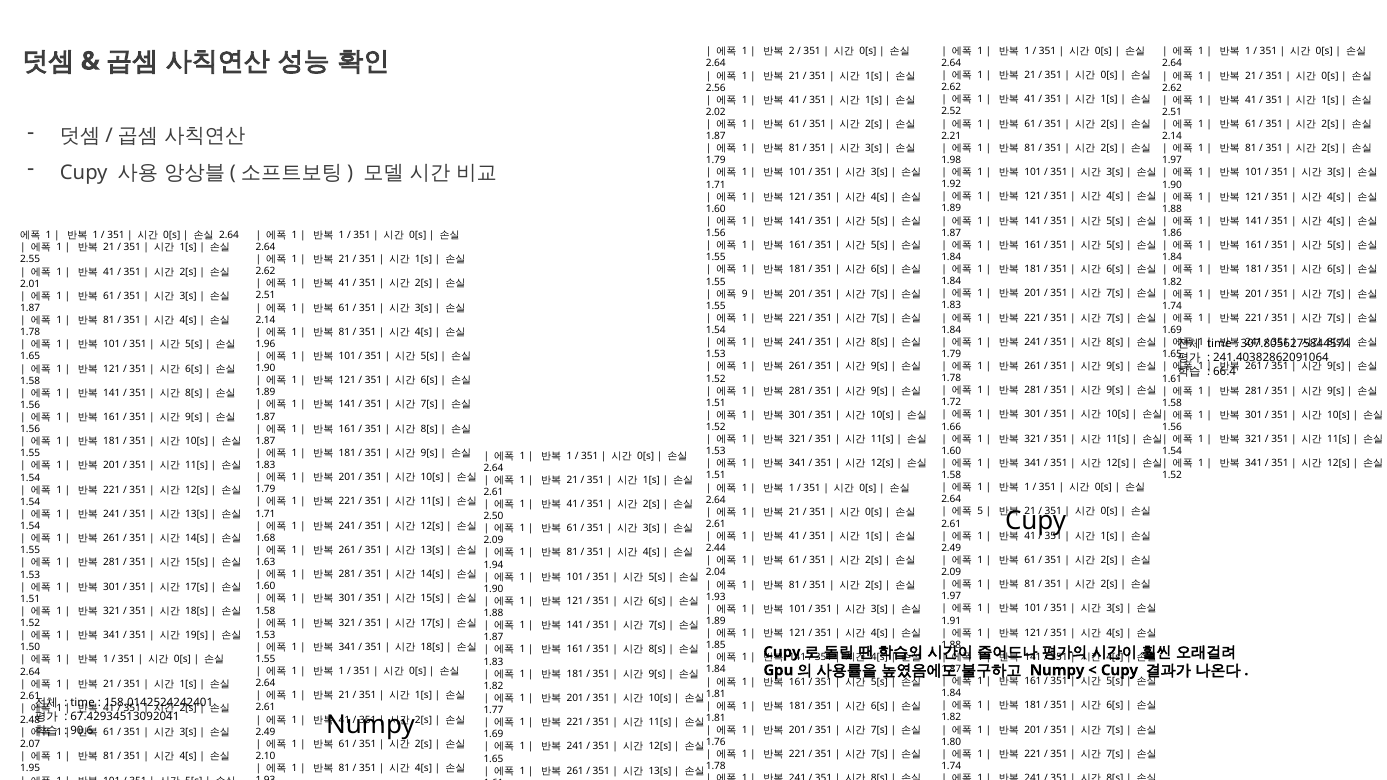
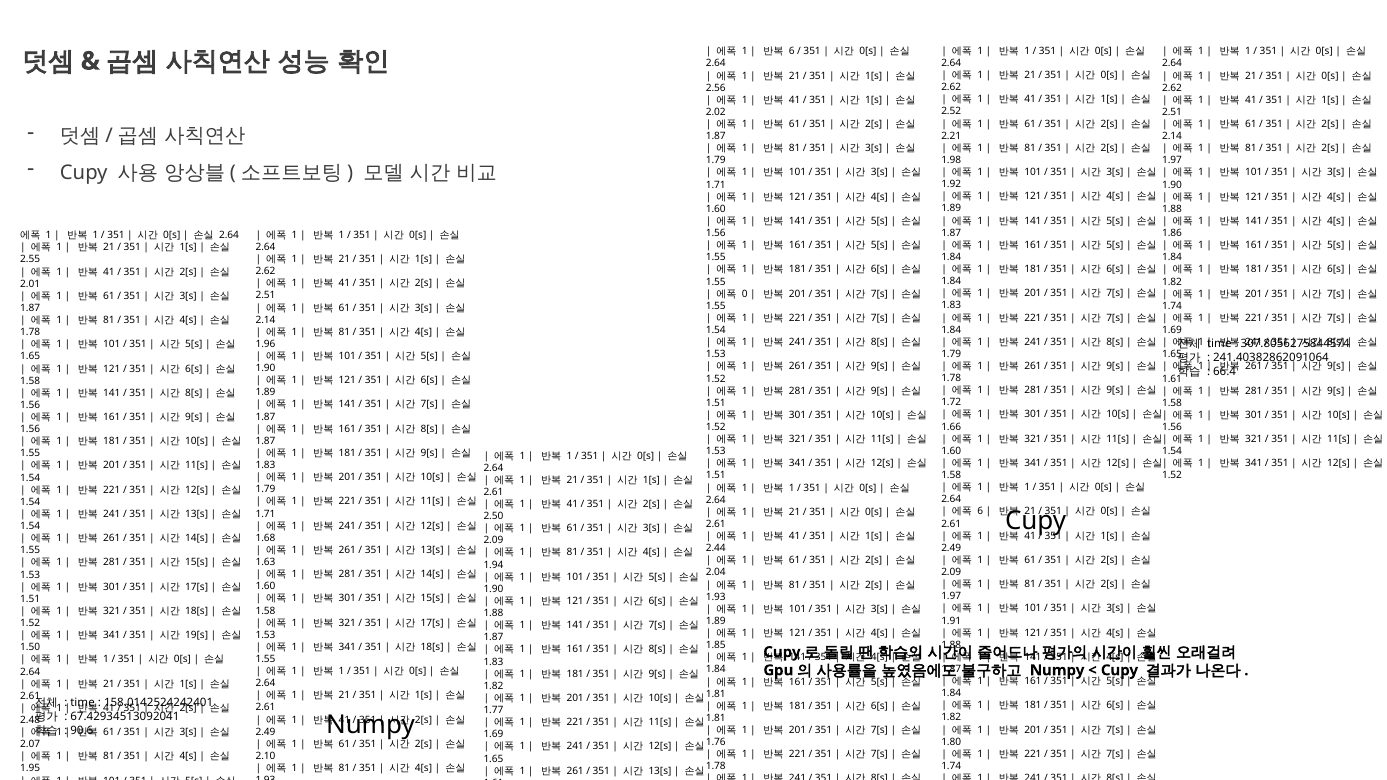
2 at (792, 51): 2 -> 6
9: 9 -> 0
5 at (980, 512): 5 -> 6
